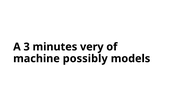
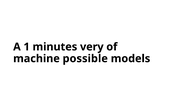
3: 3 -> 1
possibly: possibly -> possible
